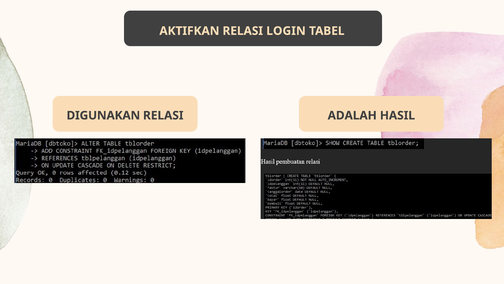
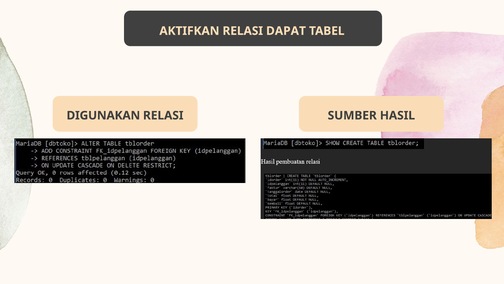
LOGIN: LOGIN -> DAPAT
ADALAH: ADALAH -> SUMBER
